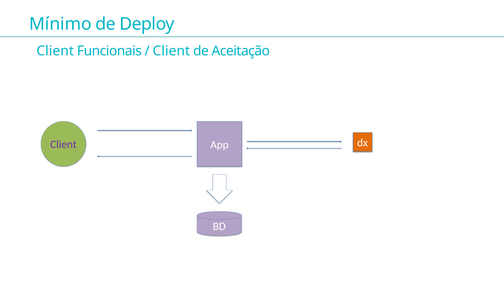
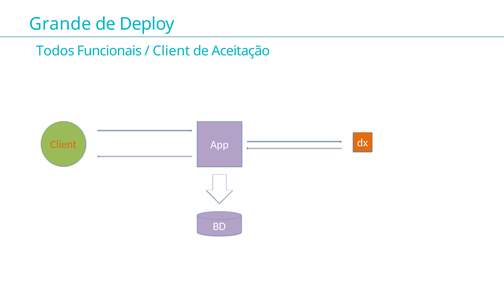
Mínimo: Mínimo -> Grande
Client at (55, 51): Client -> Todos
Client at (63, 144) colour: purple -> orange
